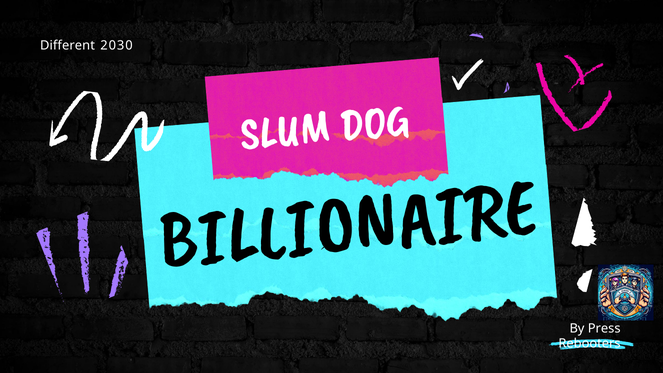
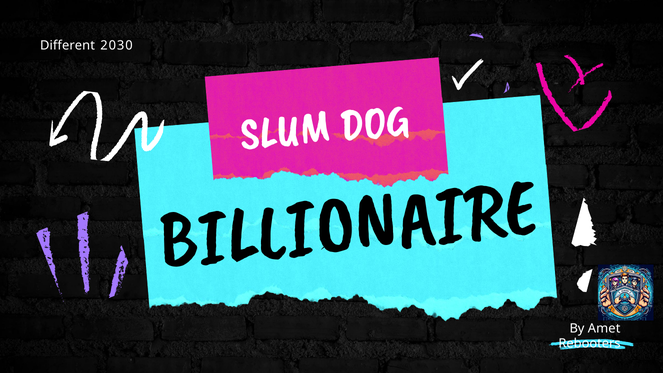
Press: Press -> Amet
